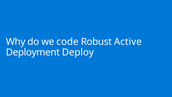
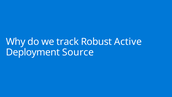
code: code -> track
Deploy: Deploy -> Source
